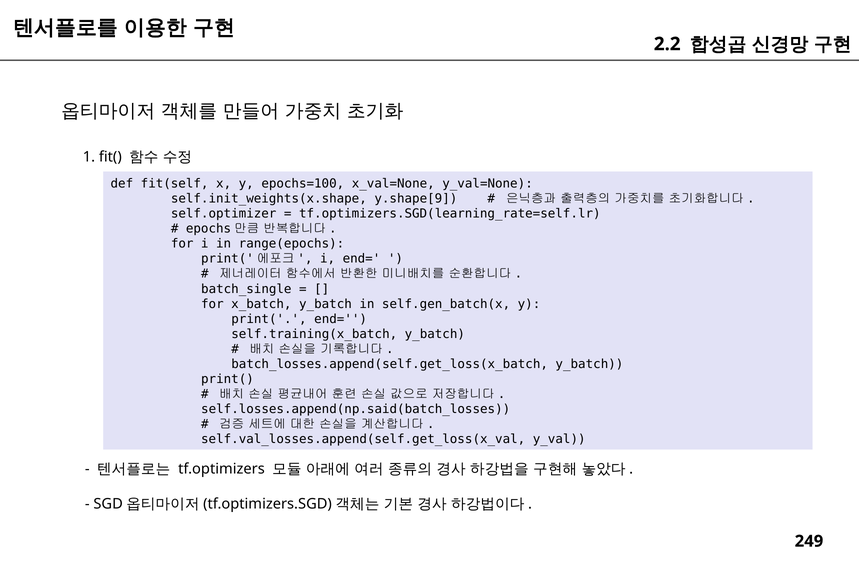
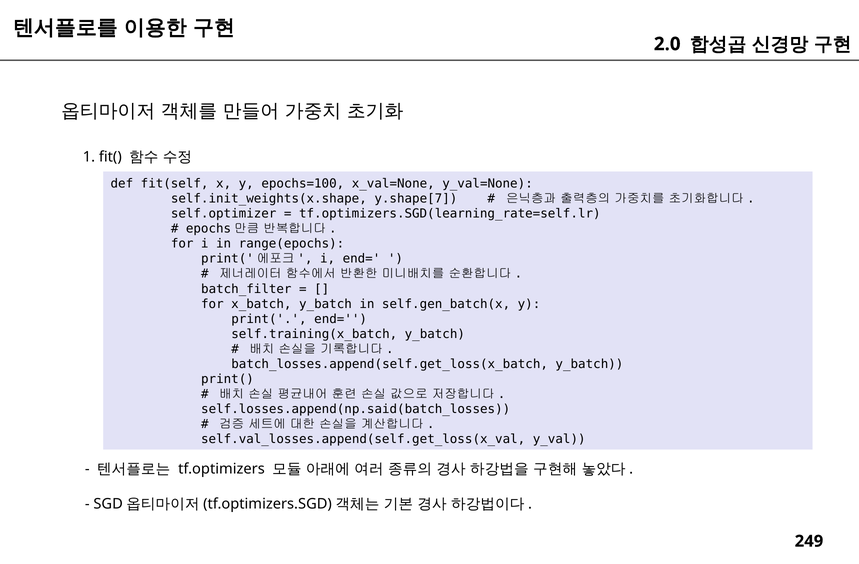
2.2: 2.2 -> 2.0
y.shape[9: y.shape[9 -> y.shape[7
batch_single: batch_single -> batch_filter
